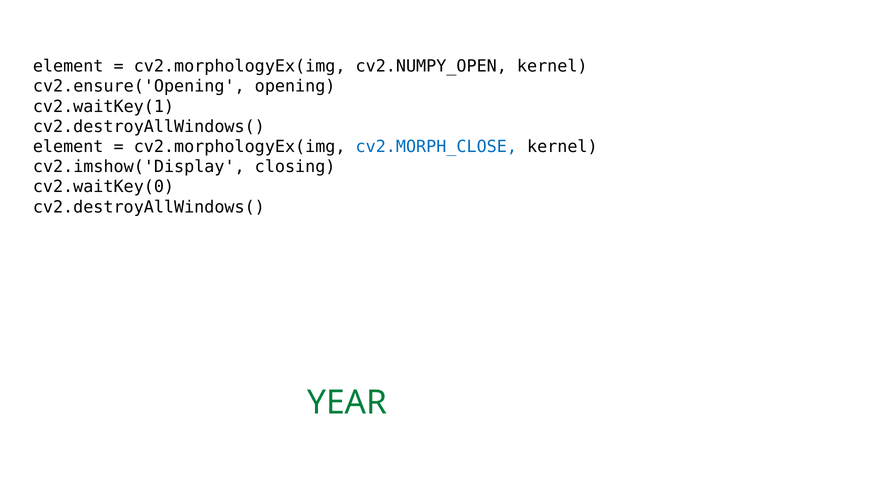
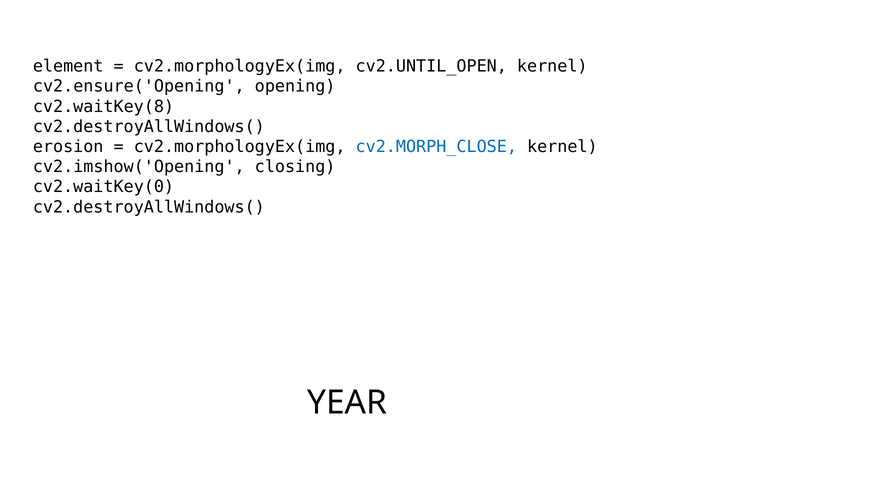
cv2.NUMPY_OPEN: cv2.NUMPY_OPEN -> cv2.UNTIL_OPEN
cv2.waitKey(1: cv2.waitKey(1 -> cv2.waitKey(8
element at (68, 147): element -> erosion
cv2.imshow('Display: cv2.imshow('Display -> cv2.imshow('Opening
YEAR colour: green -> black
